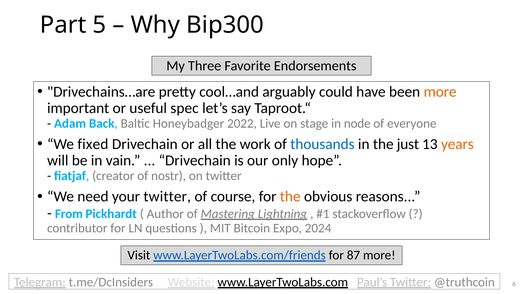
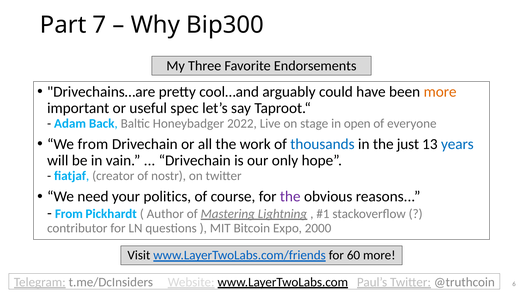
5: 5 -> 7
node: node -> open
We fixed: fixed -> from
years colour: orange -> blue
your twitter: twitter -> politics
the at (290, 197) colour: orange -> purple
2024: 2024 -> 2000
87: 87 -> 60
